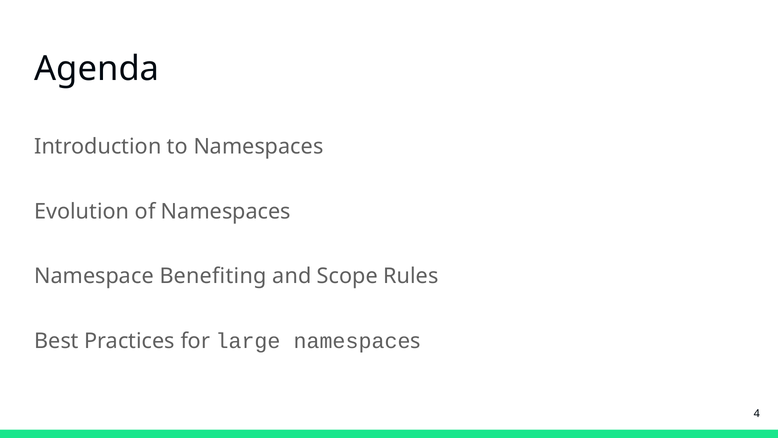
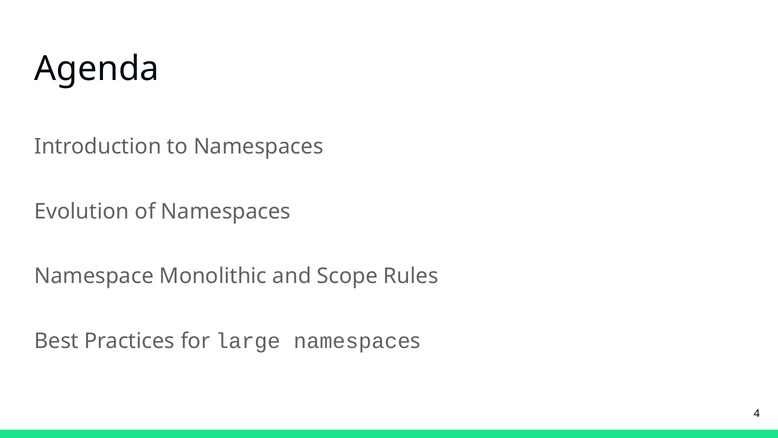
Benefiting: Benefiting -> Monolithic
